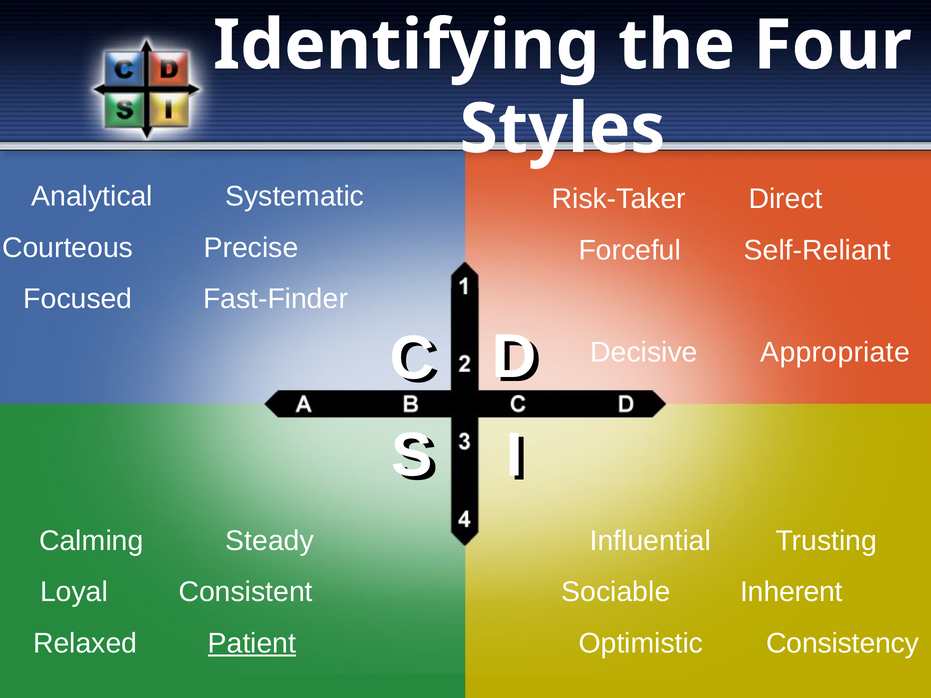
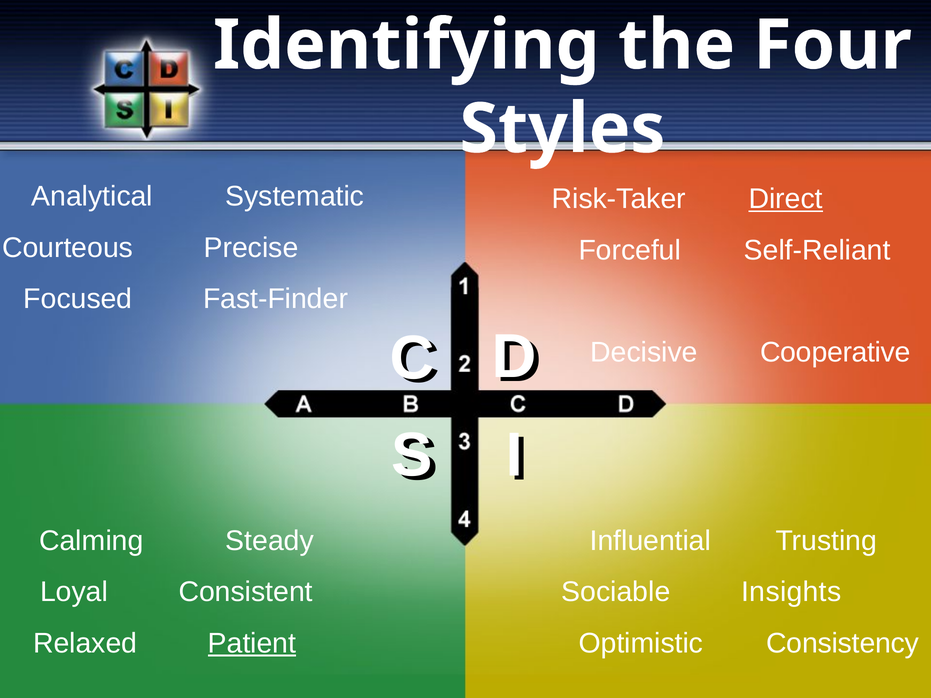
Direct underline: none -> present
Appropriate: Appropriate -> Cooperative
Inherent: Inherent -> Insights
